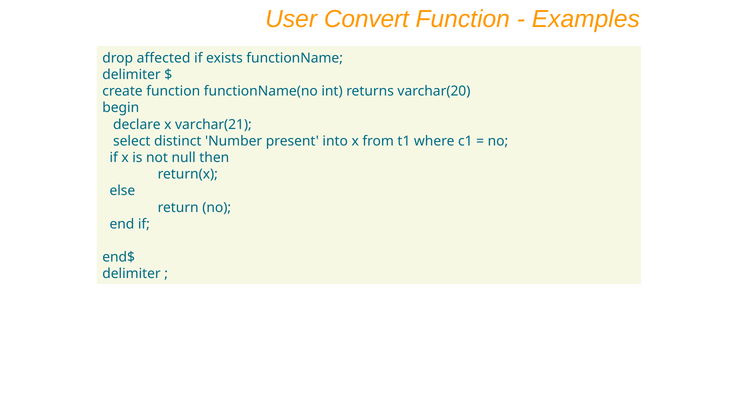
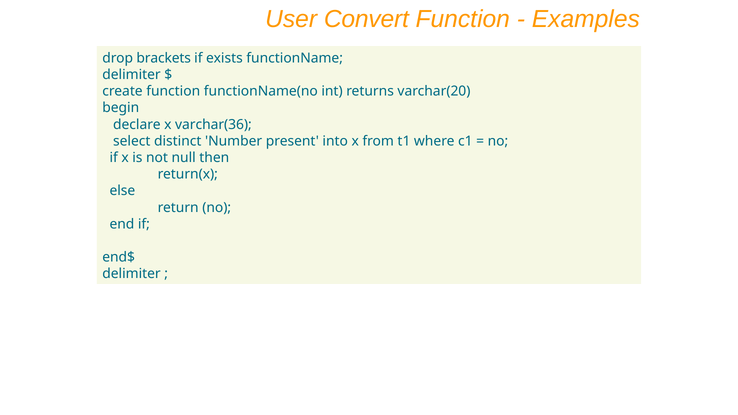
affected: affected -> brackets
varchar(21: varchar(21 -> varchar(36
